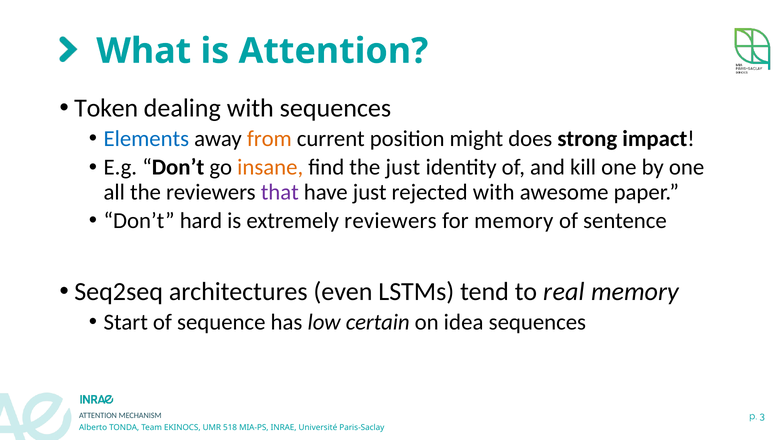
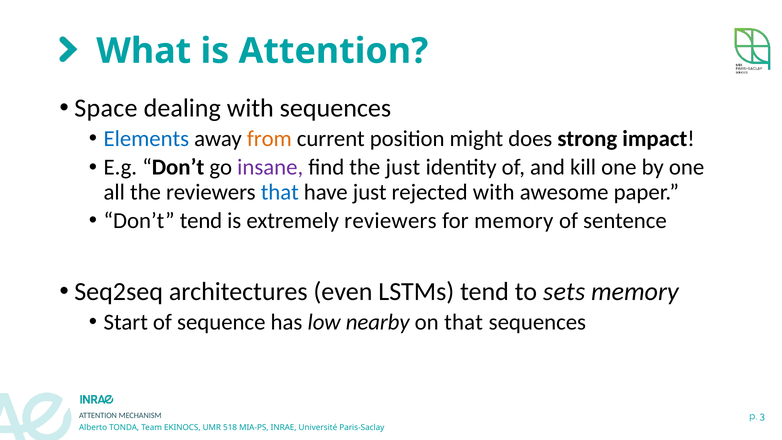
Token: Token -> Space
insane colour: orange -> purple
that at (280, 192) colour: purple -> blue
Don’t hard: hard -> tend
real: real -> sets
certain: certain -> nearby
on idea: idea -> that
